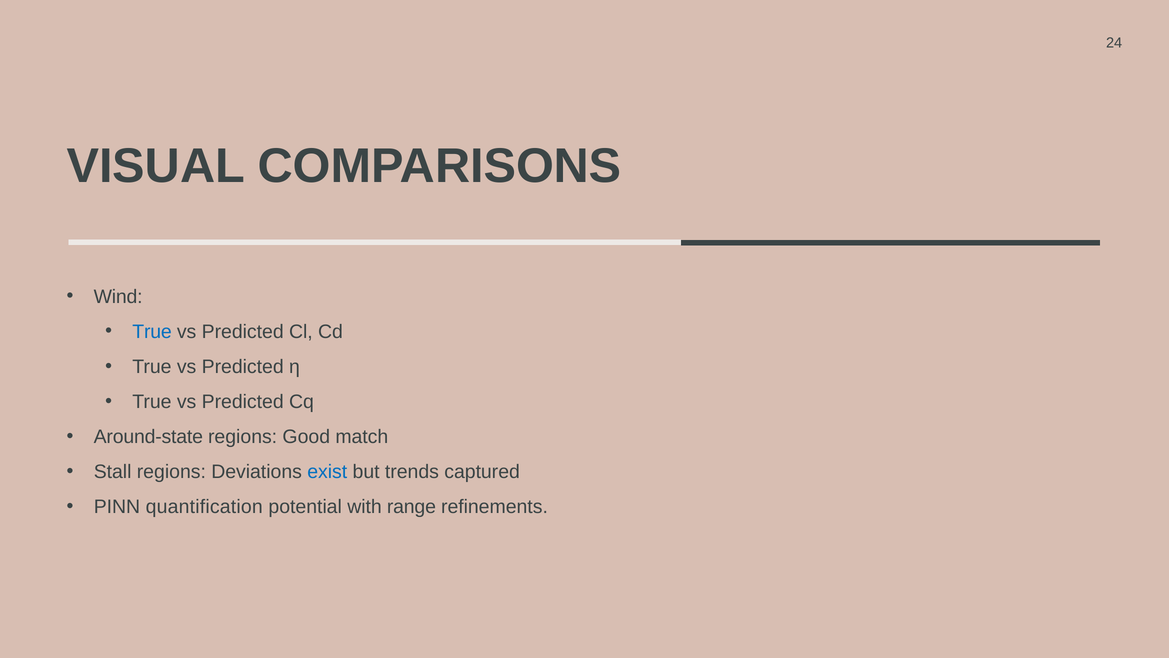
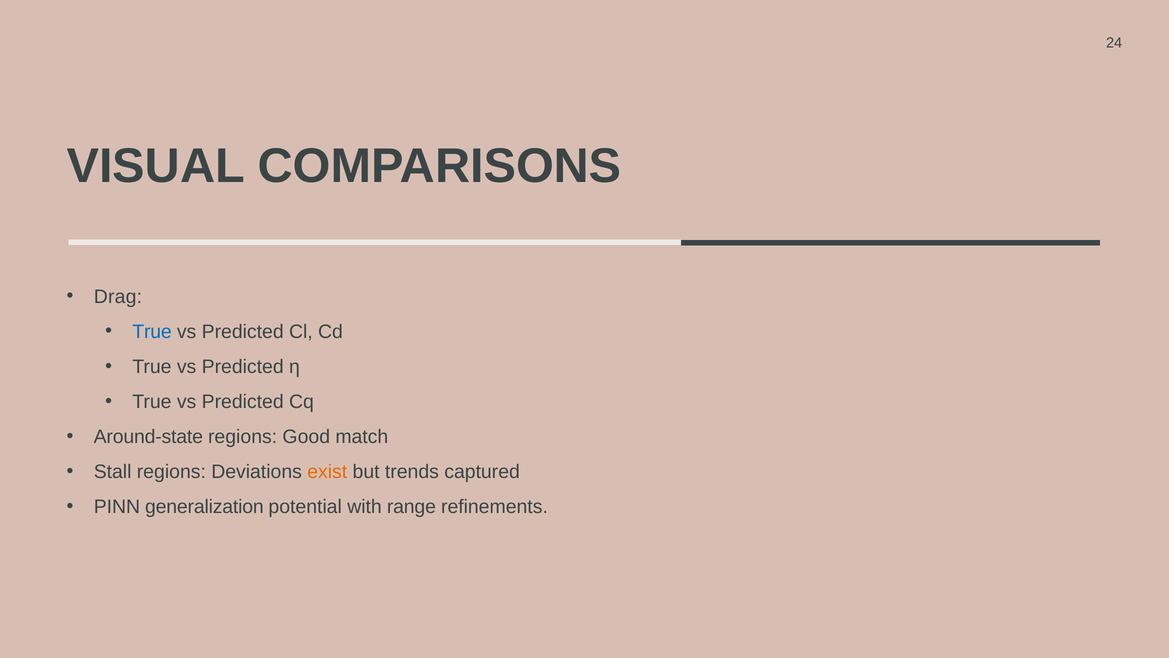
Wind: Wind -> Drag
exist colour: blue -> orange
quantification: quantification -> generalization
